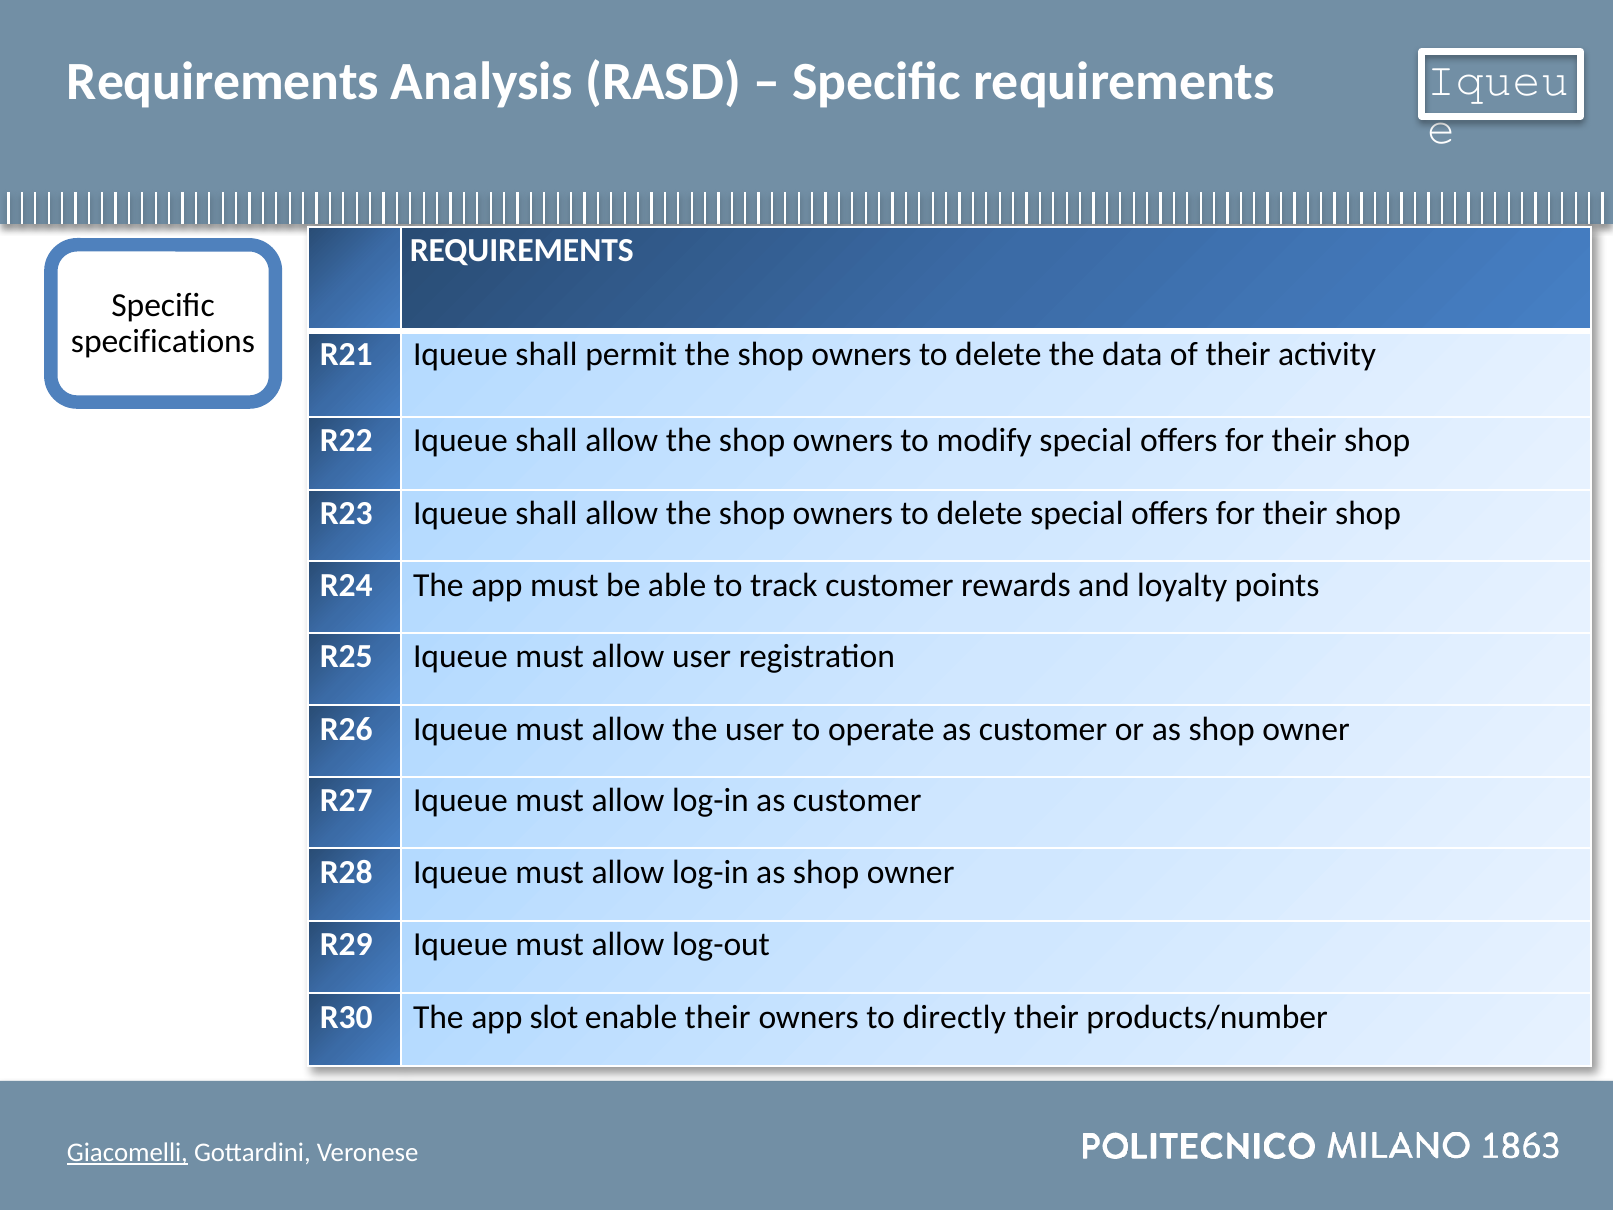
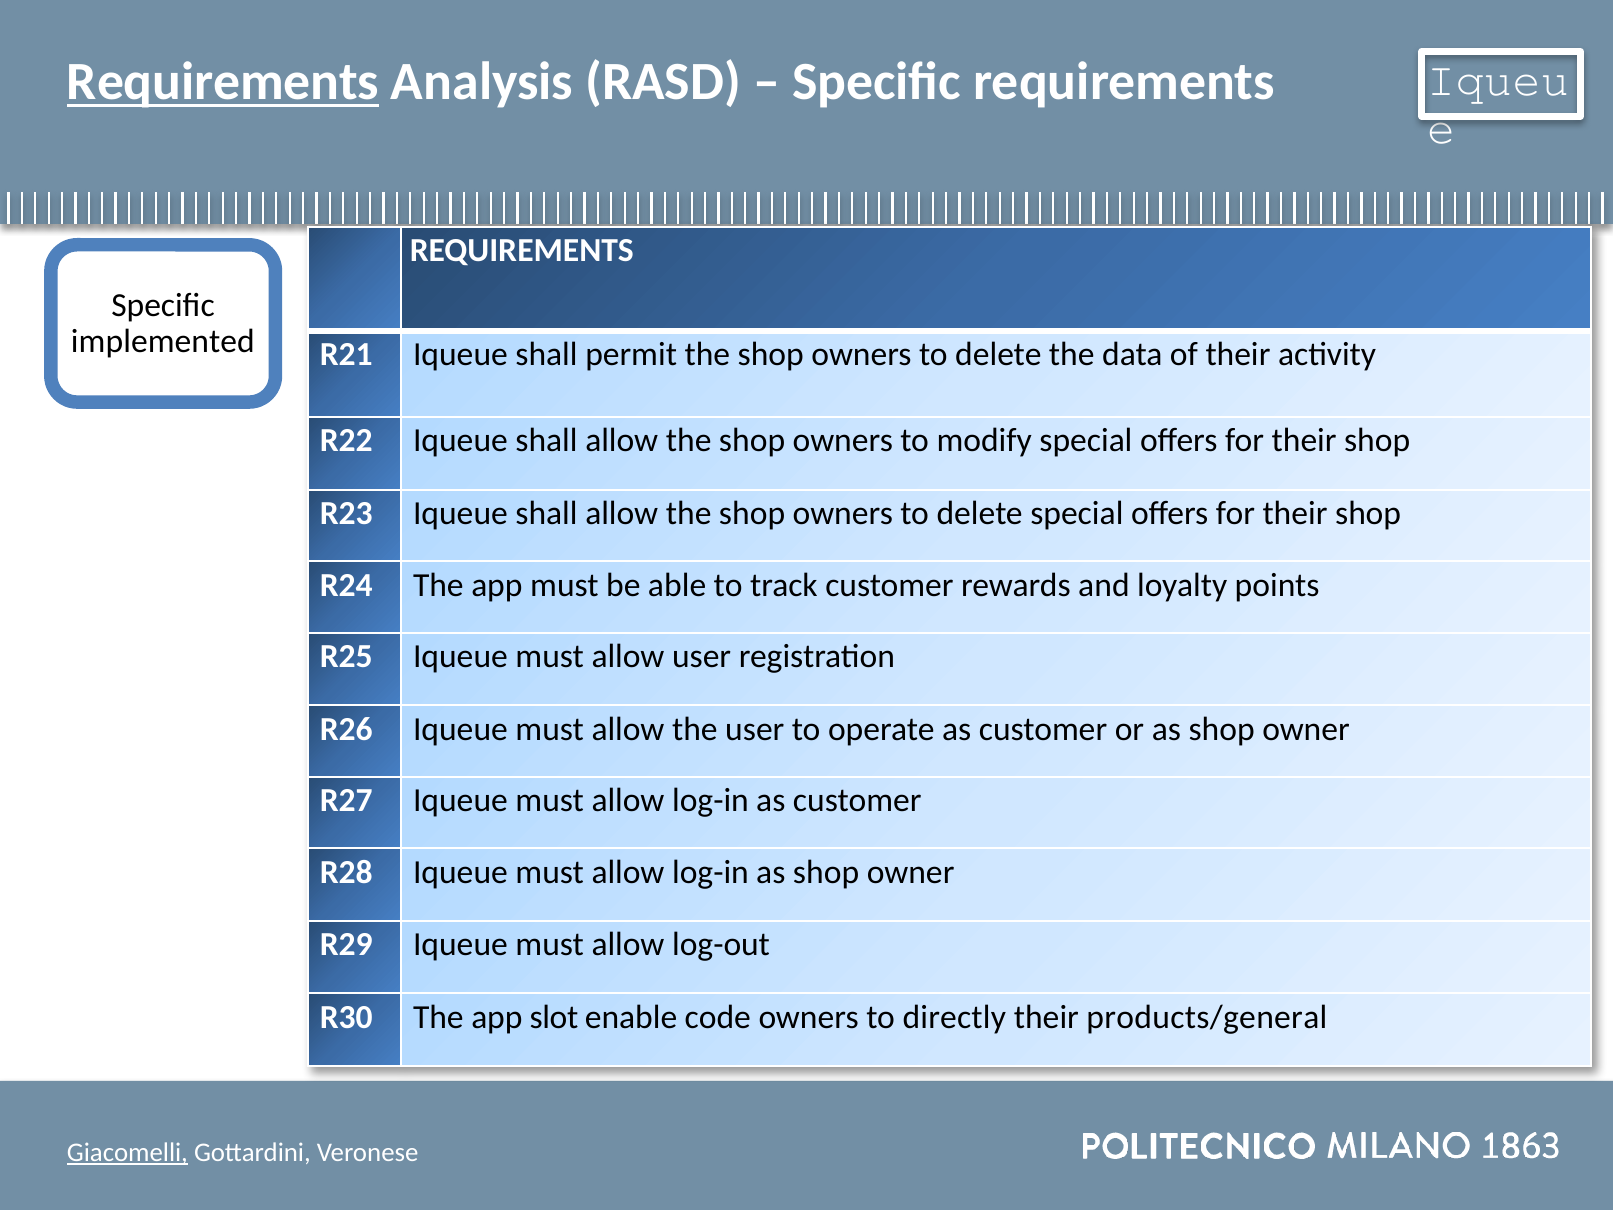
Requirements at (223, 82) underline: none -> present
specifications: specifications -> implemented
enable their: their -> code
products/number: products/number -> products/general
